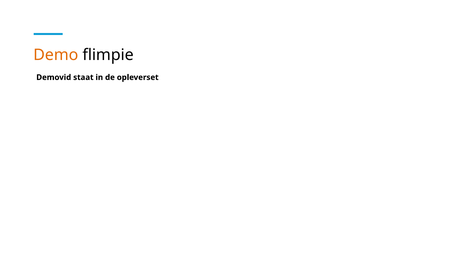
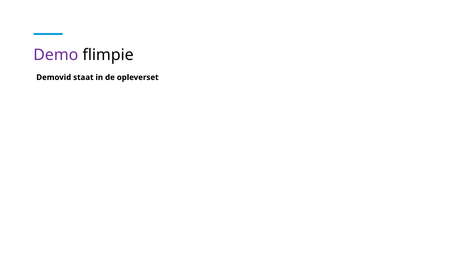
Demo colour: orange -> purple
